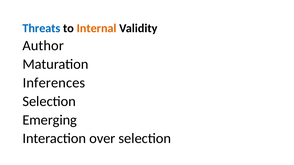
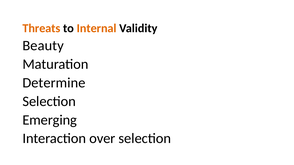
Threats colour: blue -> orange
Author: Author -> Beauty
Inferences: Inferences -> Determine
